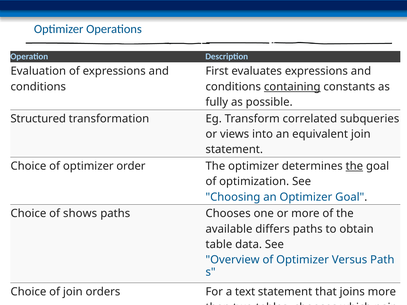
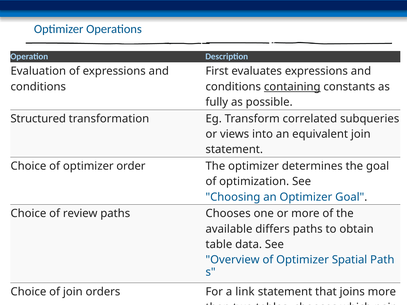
the at (354, 166) underline: present -> none
shows: shows -> review
Versus: Versus -> Spatial
text: text -> link
